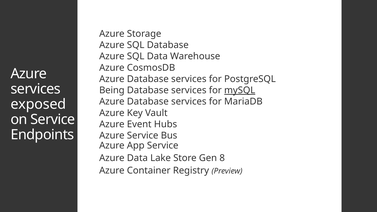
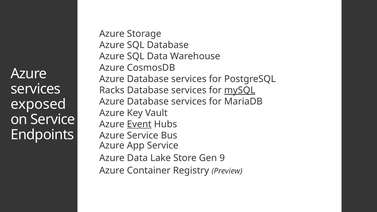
Being: Being -> Racks
Event underline: none -> present
8: 8 -> 9
